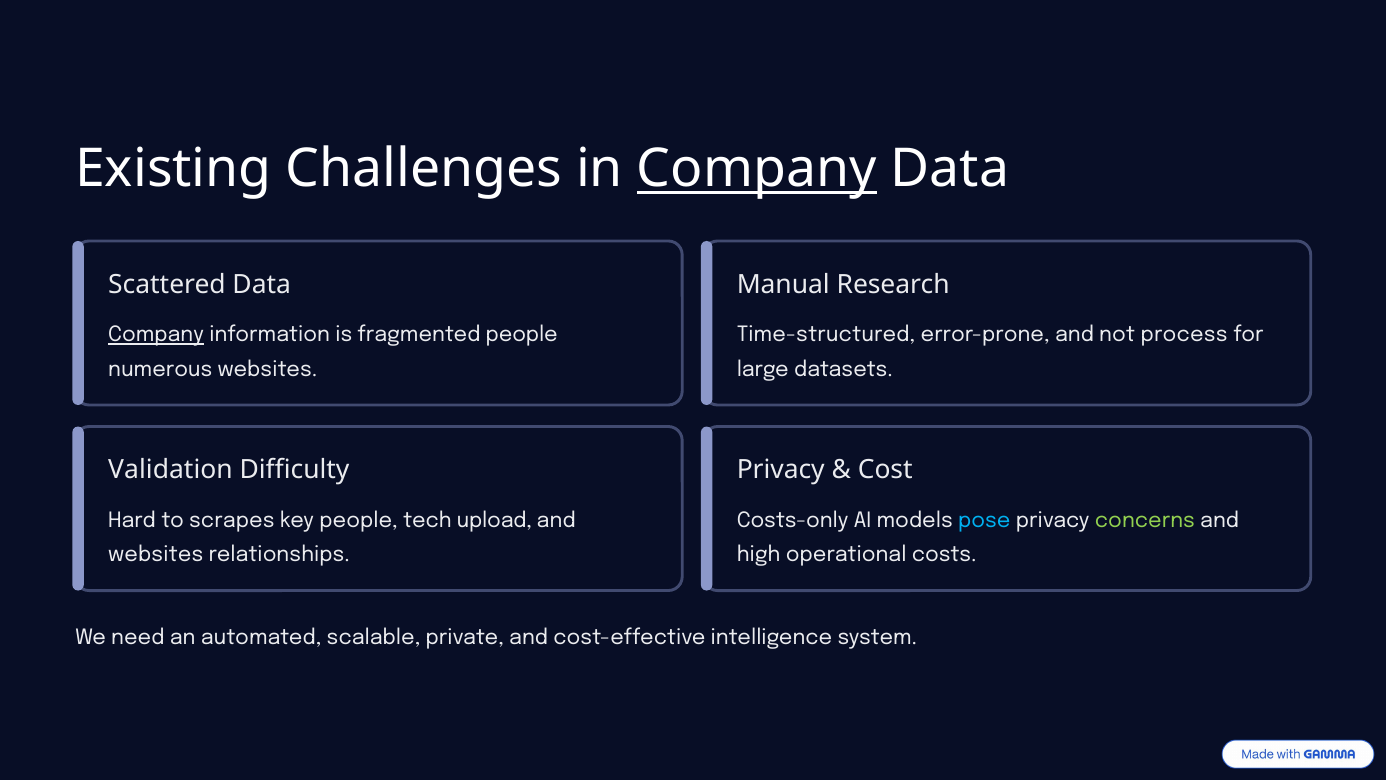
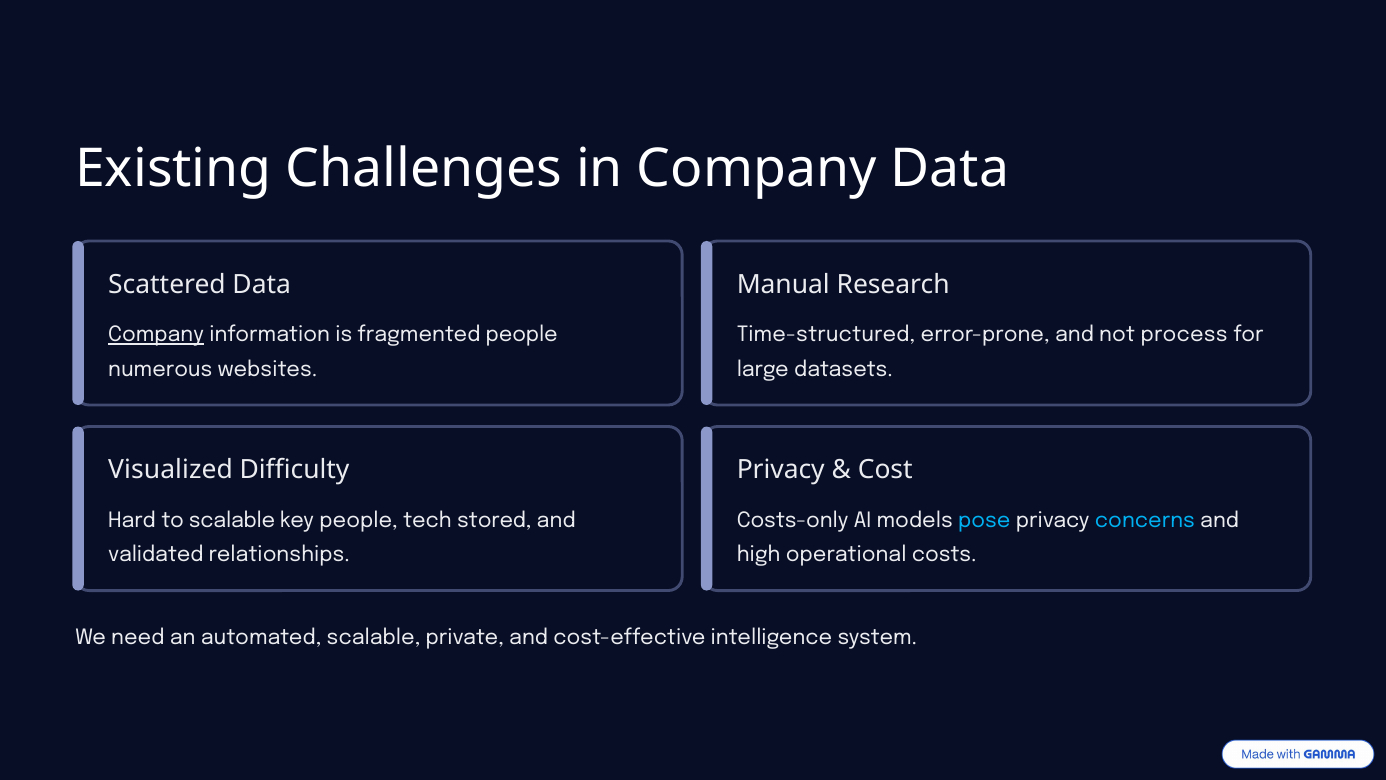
Company at (757, 169) underline: present -> none
Validation: Validation -> Visualized
to scrapes: scrapes -> scalable
upload: upload -> stored
concerns colour: light green -> light blue
websites at (156, 555): websites -> validated
